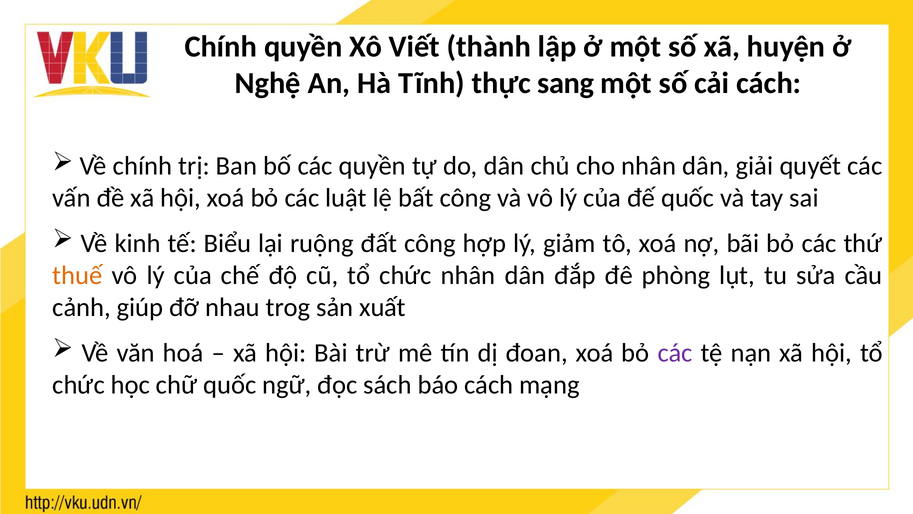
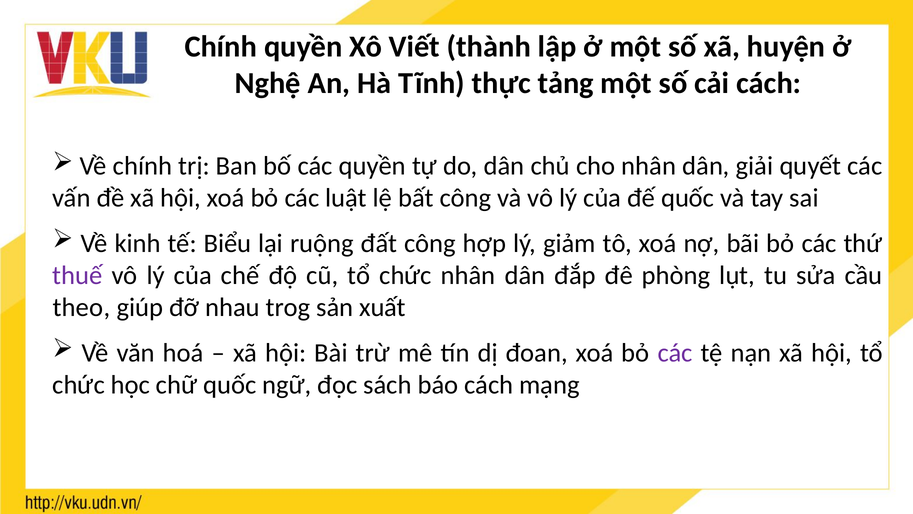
sang: sang -> tảng
thuế colour: orange -> purple
cảnh: cảnh -> theo
